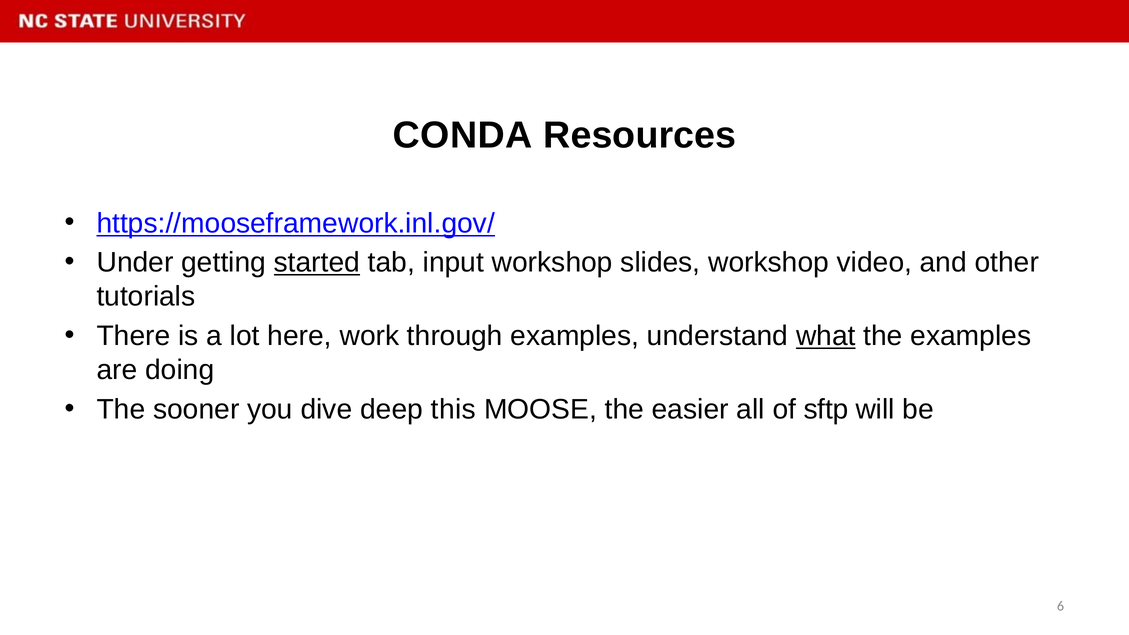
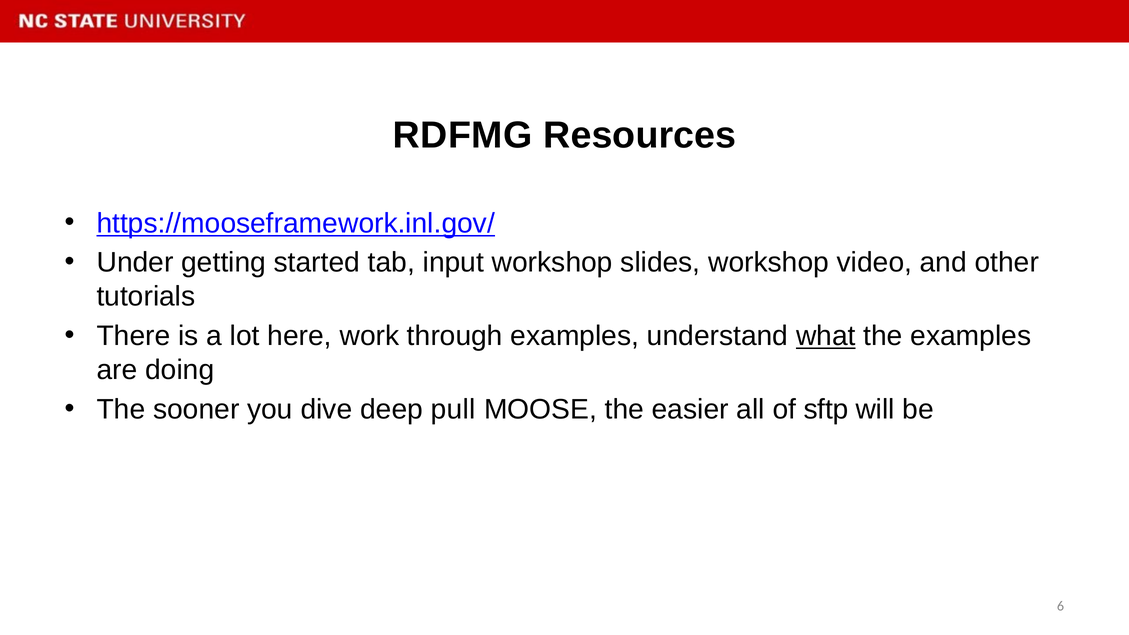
CONDA: CONDA -> RDFMG
started underline: present -> none
this: this -> pull
